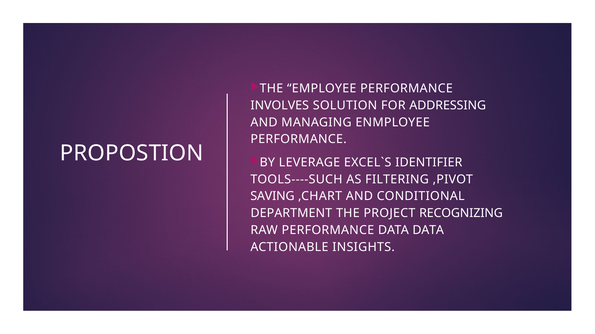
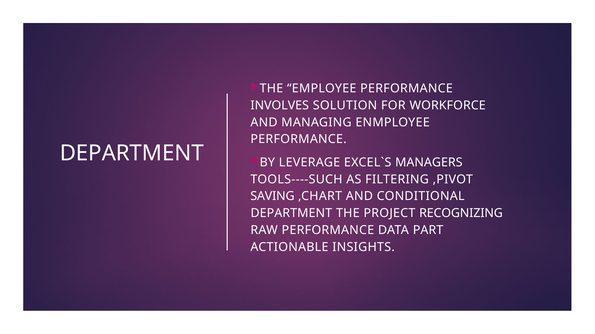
ADDRESSING: ADDRESSING -> WORKFORCE
PROPOSTION at (132, 153): PROPOSTION -> DEPARTMENT
IDENTIFIER: IDENTIFIER -> MANAGERS
DATA DATA: DATA -> PART
